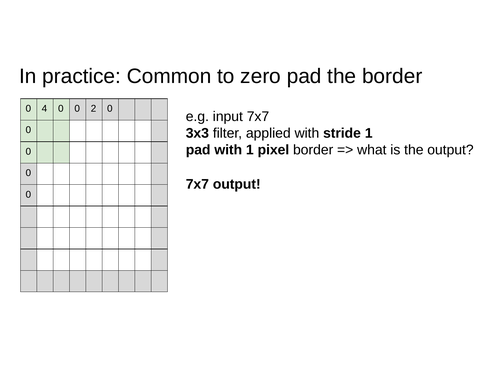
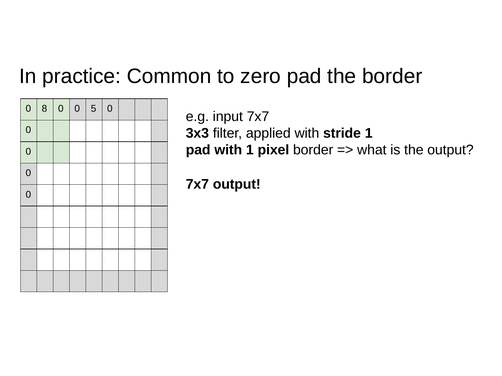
4: 4 -> 8
0 2: 2 -> 5
